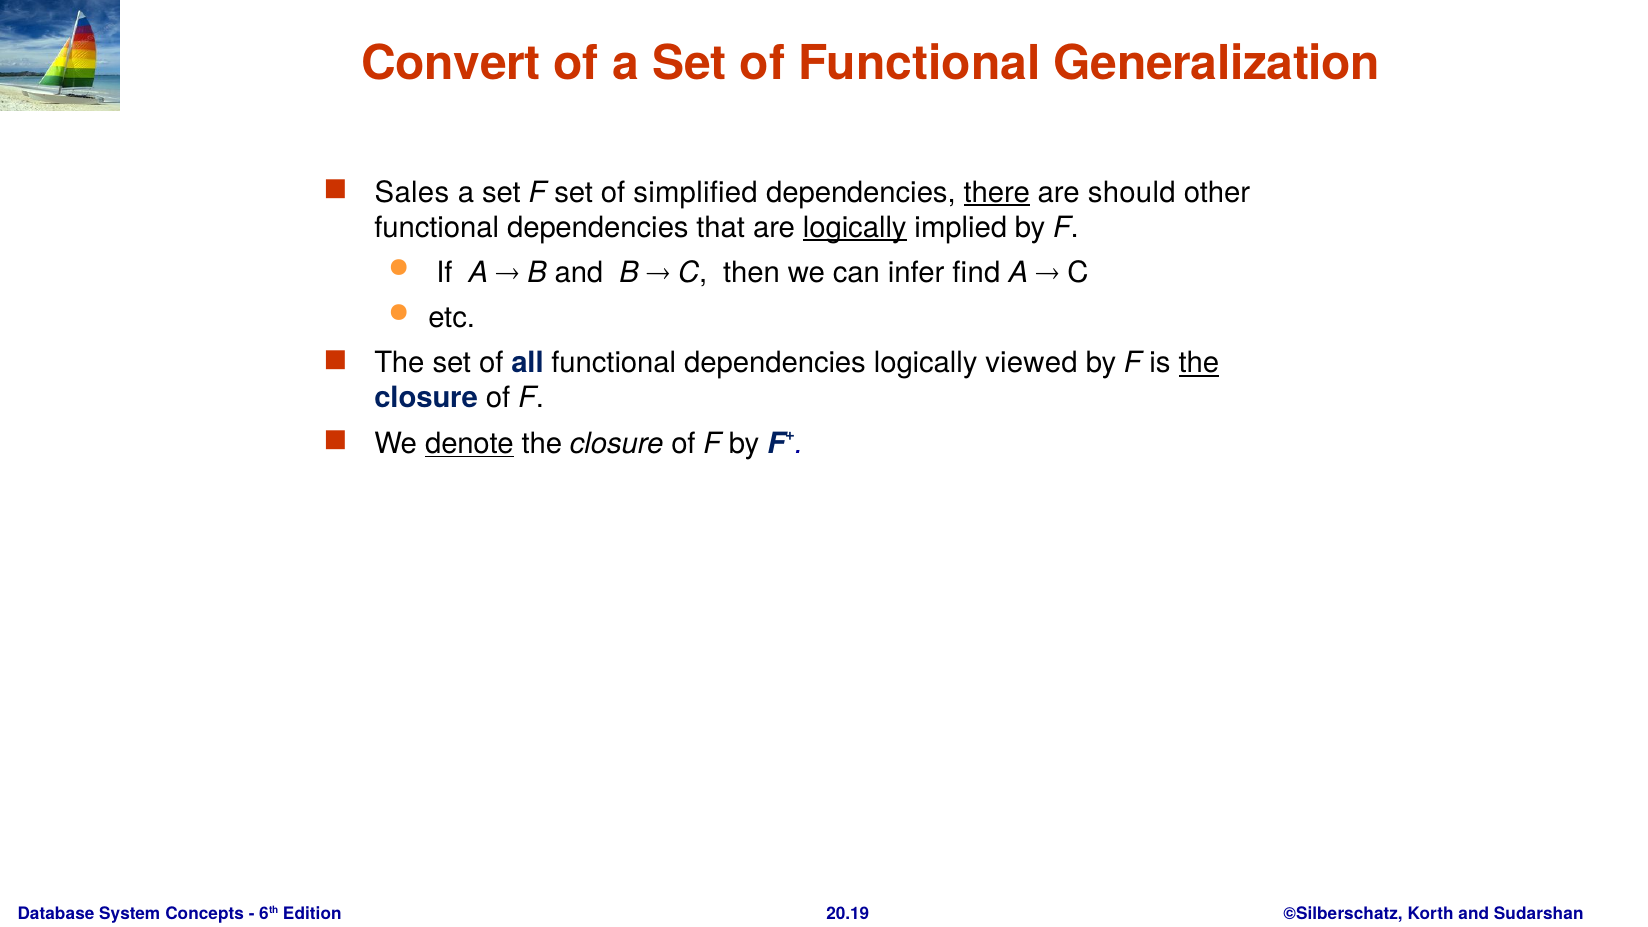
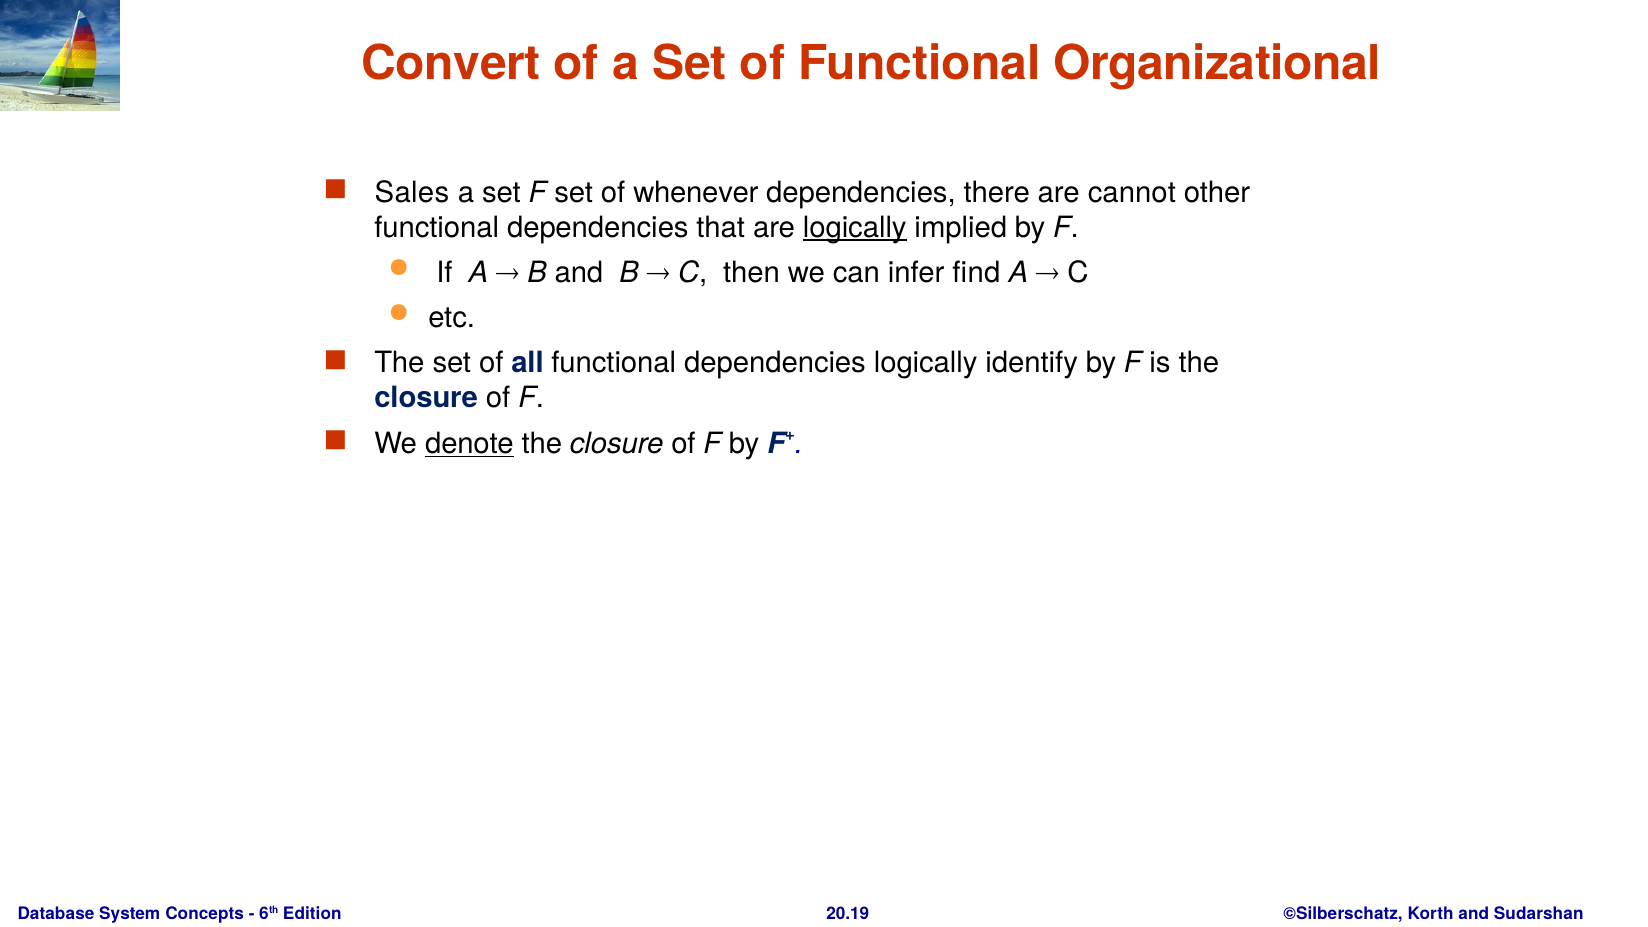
Generalization: Generalization -> Organizational
simplified: simplified -> whenever
there underline: present -> none
should: should -> cannot
viewed: viewed -> identify
the at (1199, 363) underline: present -> none
